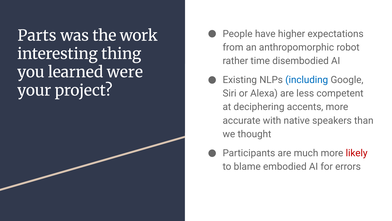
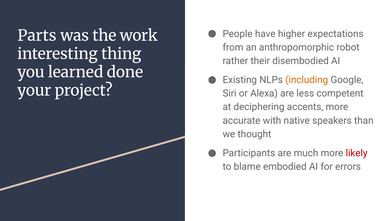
time: time -> their
were: were -> done
including colour: blue -> orange
